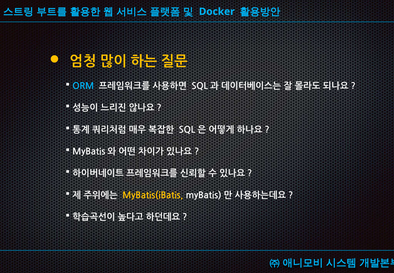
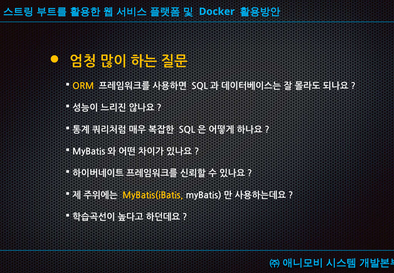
ORM colour: light blue -> yellow
